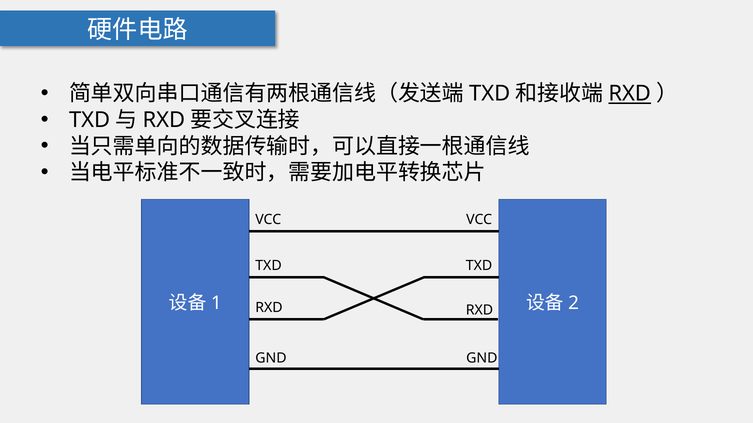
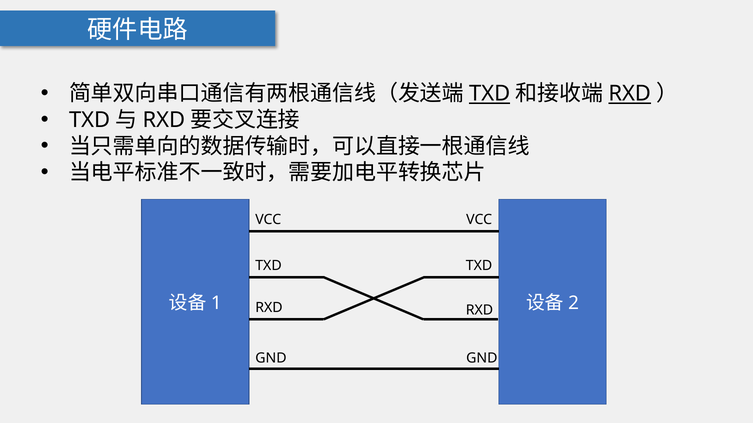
TXD at (490, 94) underline: none -> present
